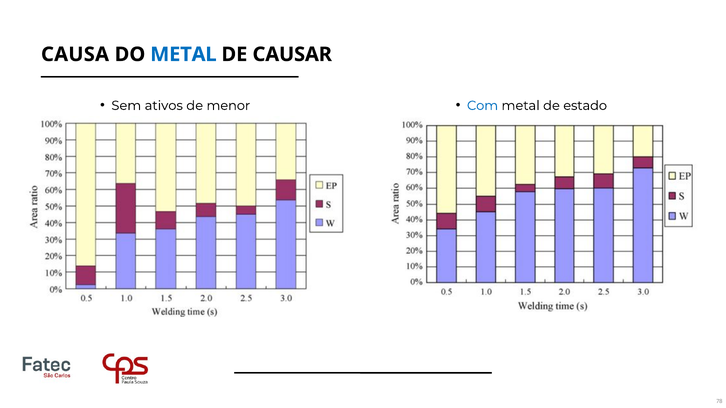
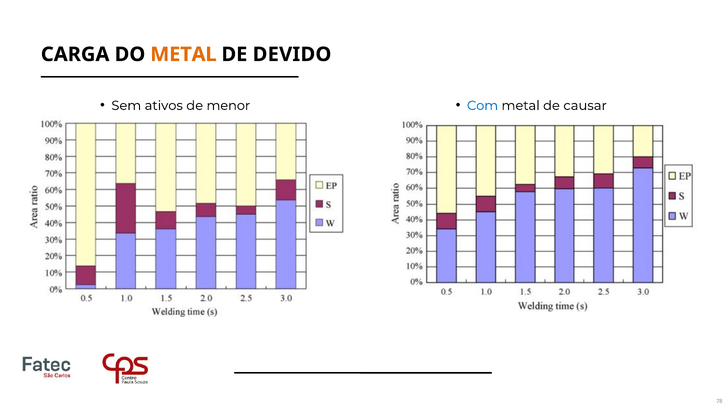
CAUSA: CAUSA -> CARGA
METAL at (183, 54) colour: blue -> orange
CAUSAR: CAUSAR -> DEVIDO
estado: estado -> causar
